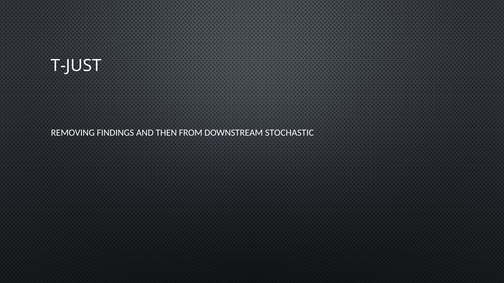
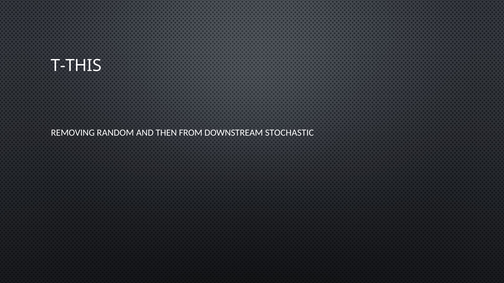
T-JUST: T-JUST -> T-THIS
FINDINGS: FINDINGS -> RANDOM
